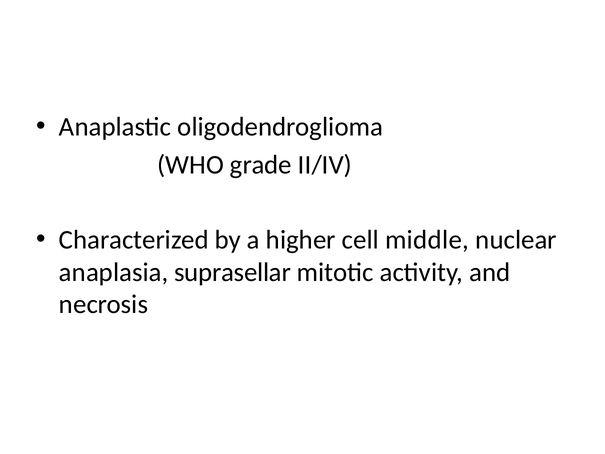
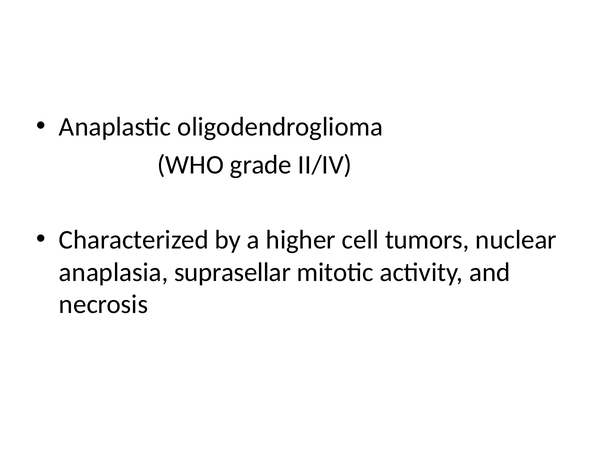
middle: middle -> tumors
